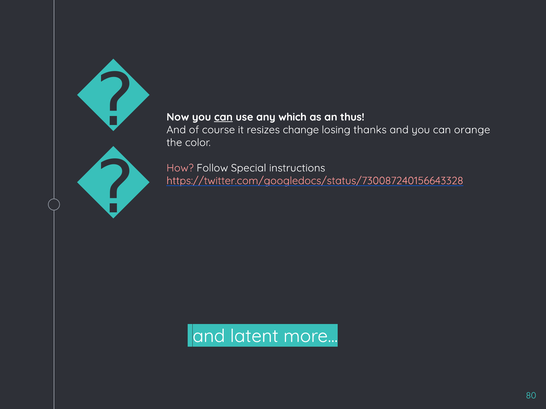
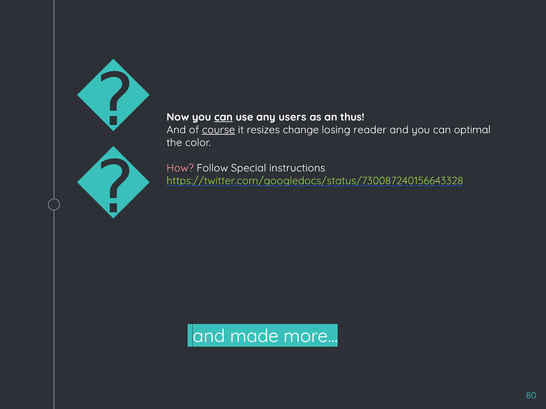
which: which -> users
course underline: none -> present
thanks: thanks -> reader
orange: orange -> optimal
https://twitter.com/googledocs/status/730087240156643328 colour: pink -> light green
latent: latent -> made
